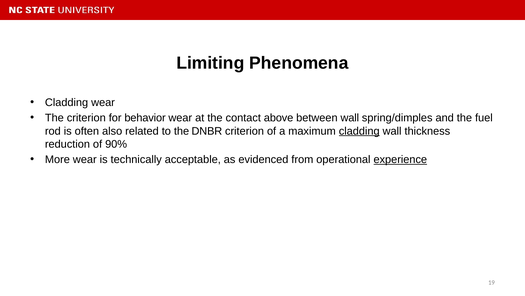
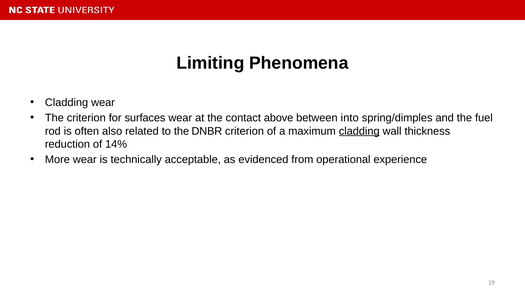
behavior: behavior -> surfaces
between wall: wall -> into
90%: 90% -> 14%
experience underline: present -> none
